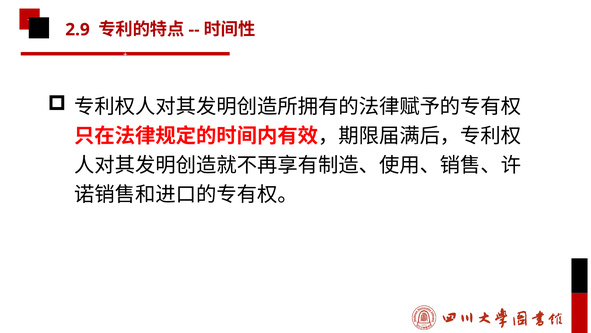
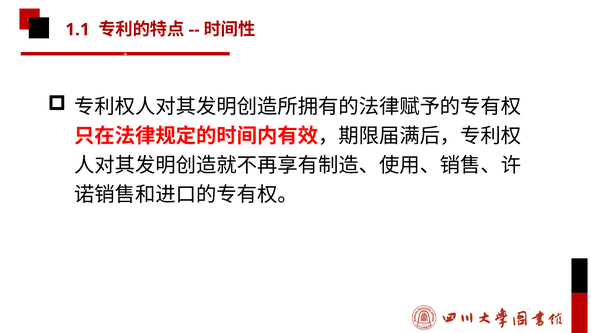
2.9: 2.9 -> 1.1
